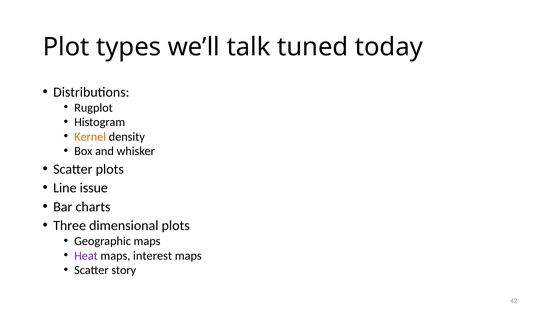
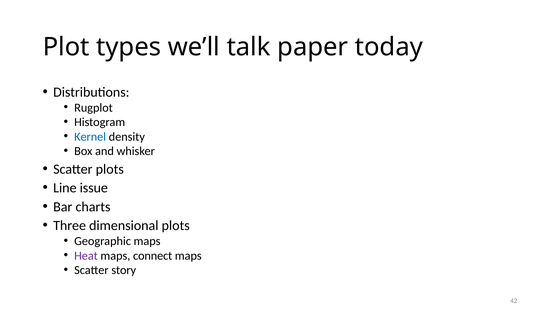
tuned: tuned -> paper
Kernel colour: orange -> blue
interest: interest -> connect
